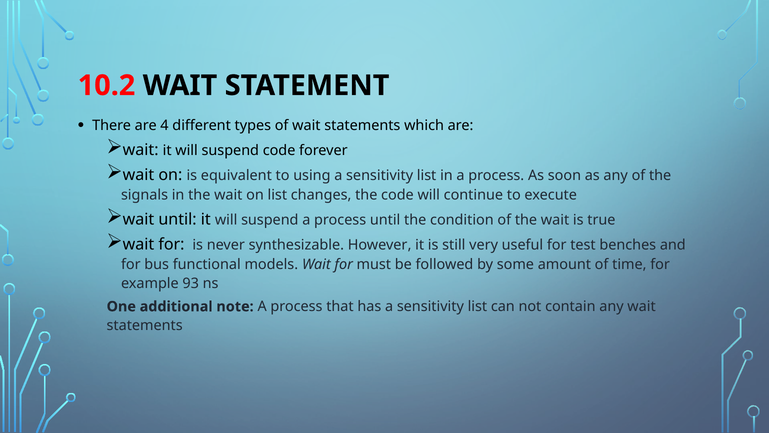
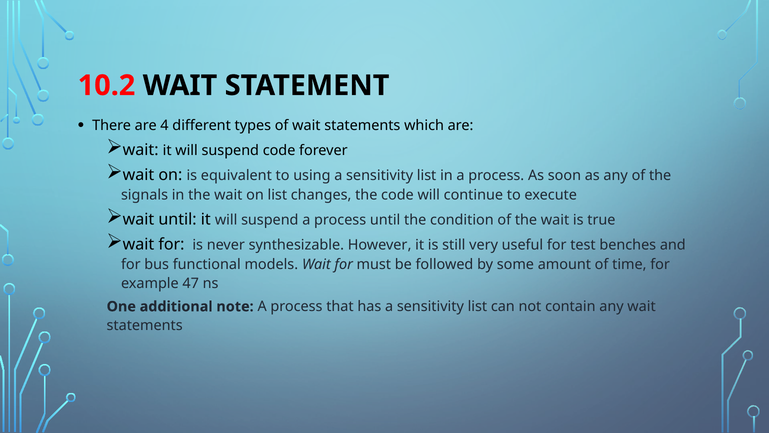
93: 93 -> 47
